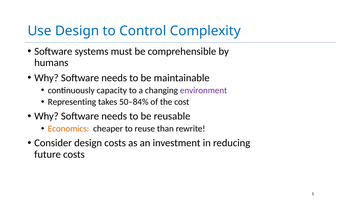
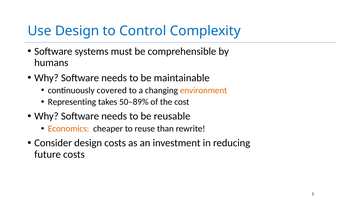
capacity: capacity -> covered
environment colour: purple -> orange
50–84%: 50–84% -> 50–89%
